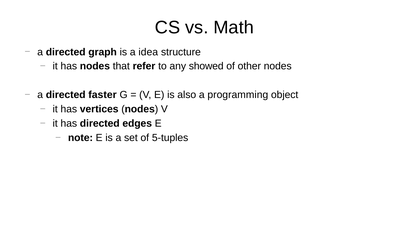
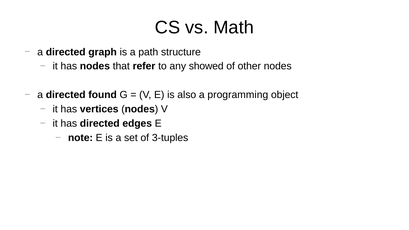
idea: idea -> path
faster: faster -> found
5-tuples: 5-tuples -> 3-tuples
